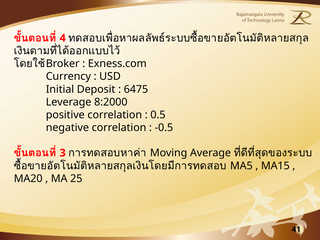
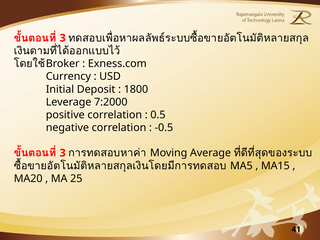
4 at (63, 38): 4 -> 3
6475: 6475 -> 1800
8:2000: 8:2000 -> 7:2000
